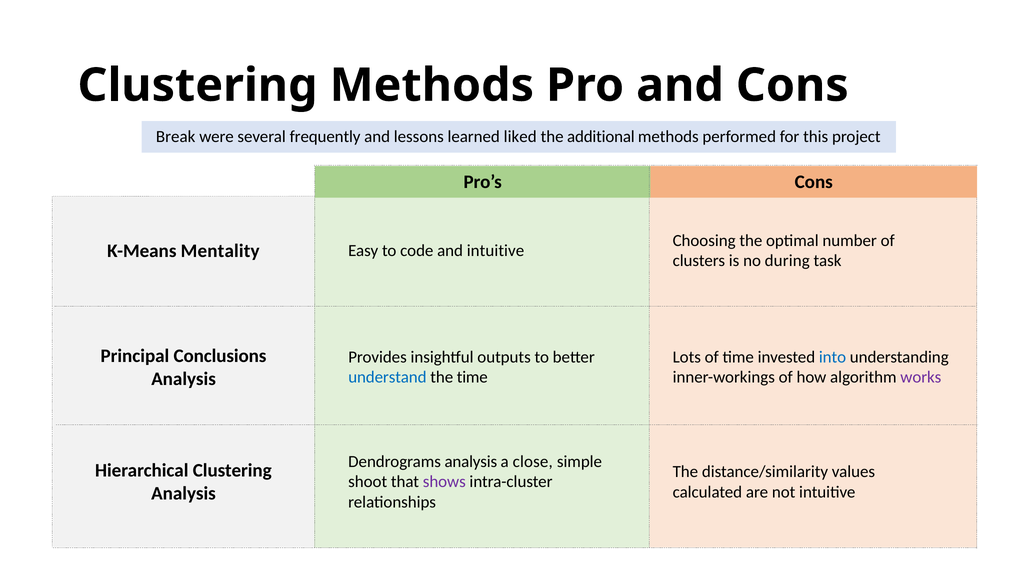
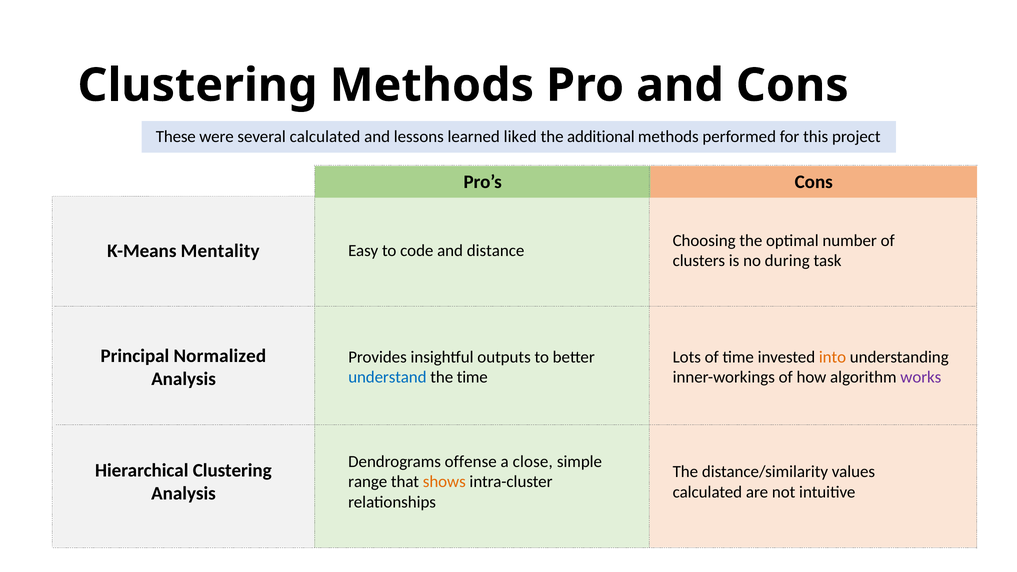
Break: Break -> These
several frequently: frequently -> calculated
and intuitive: intuitive -> distance
Conclusions: Conclusions -> Normalized
into colour: blue -> orange
Dendrograms analysis: analysis -> offense
shoot: shoot -> range
shows colour: purple -> orange
